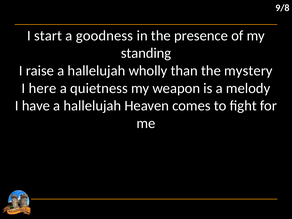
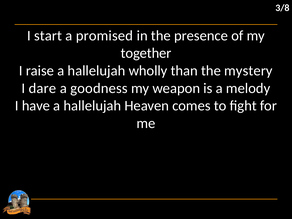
9/8: 9/8 -> 3/8
goodness: goodness -> promised
standing: standing -> together
here: here -> dare
quietness: quietness -> goodness
